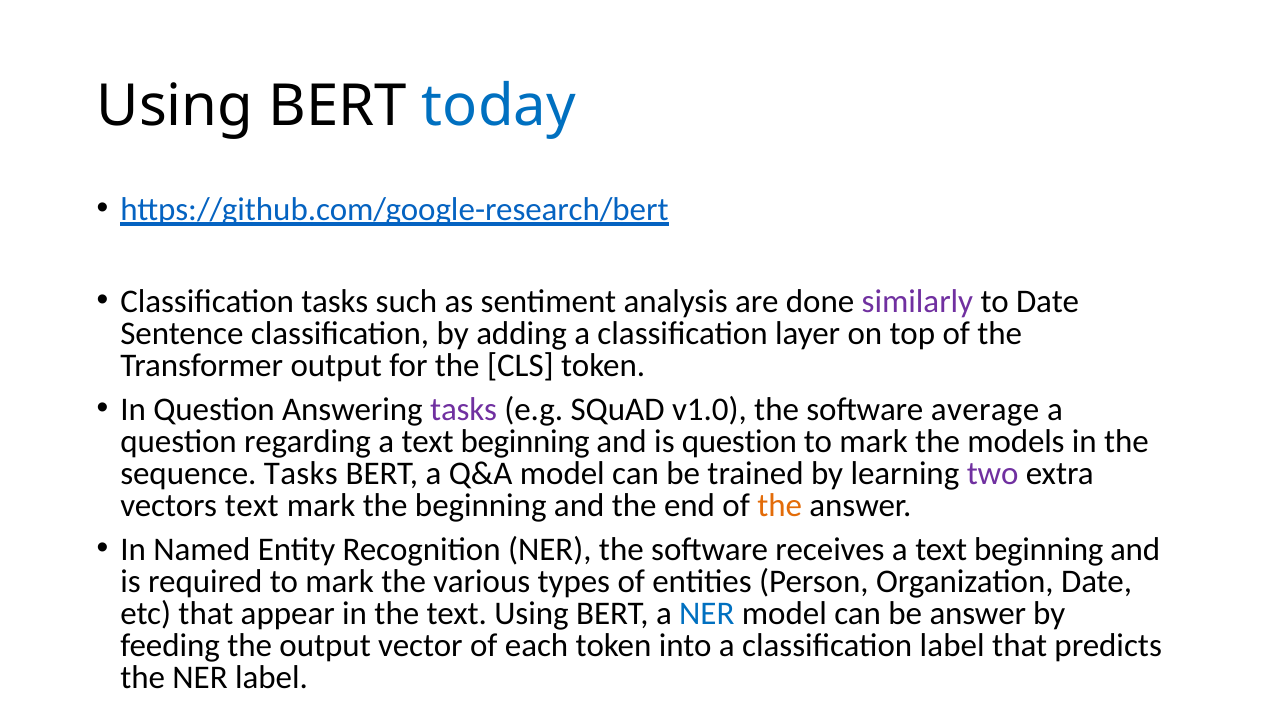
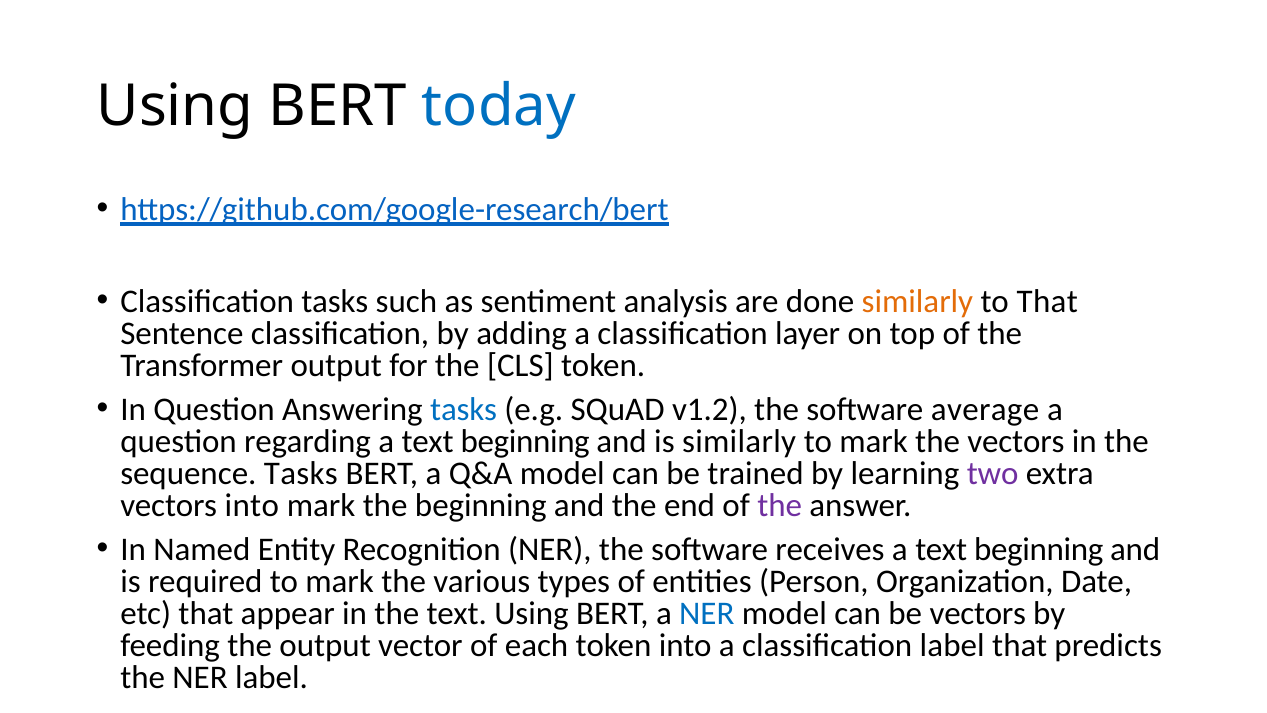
similarly at (917, 301) colour: purple -> orange
to Date: Date -> That
tasks at (464, 409) colour: purple -> blue
v1.0: v1.0 -> v1.2
is question: question -> similarly
the models: models -> vectors
vectors text: text -> into
the at (780, 505) colour: orange -> purple
be answer: answer -> vectors
